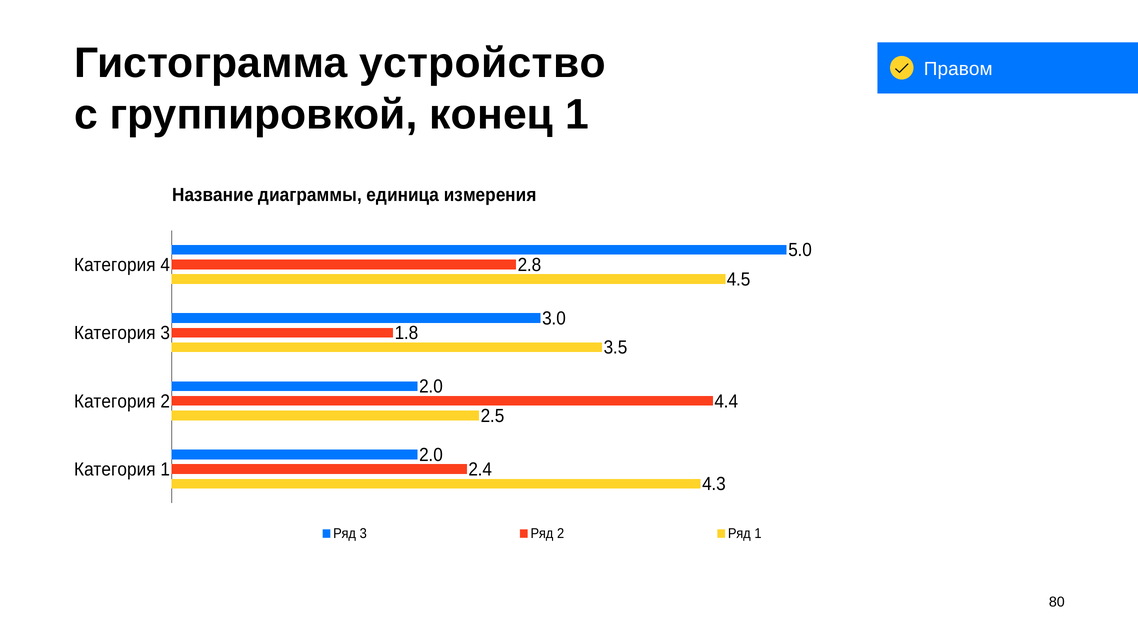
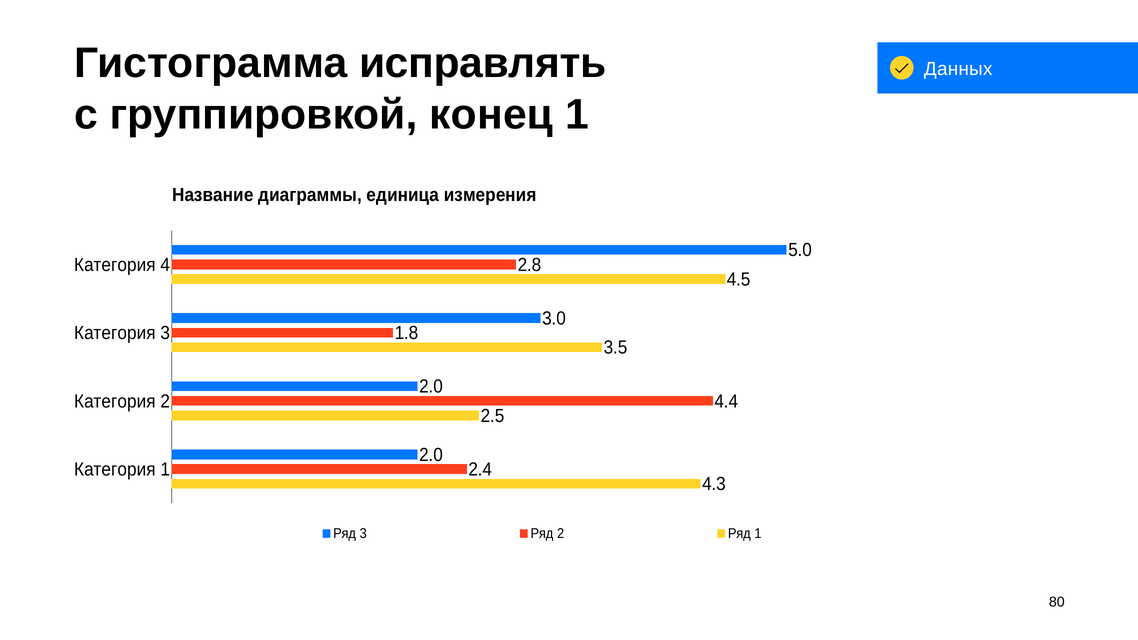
устройство: устройство -> исправлять
Правом: Правом -> Данных
